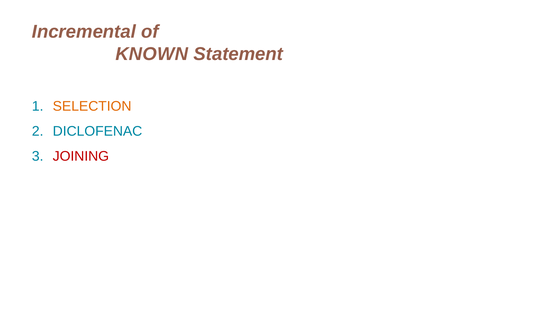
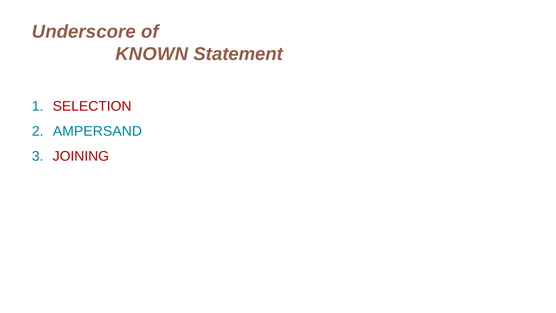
Incremental: Incremental -> Underscore
SELECTION colour: orange -> red
DICLOFENAC: DICLOFENAC -> AMPERSAND
